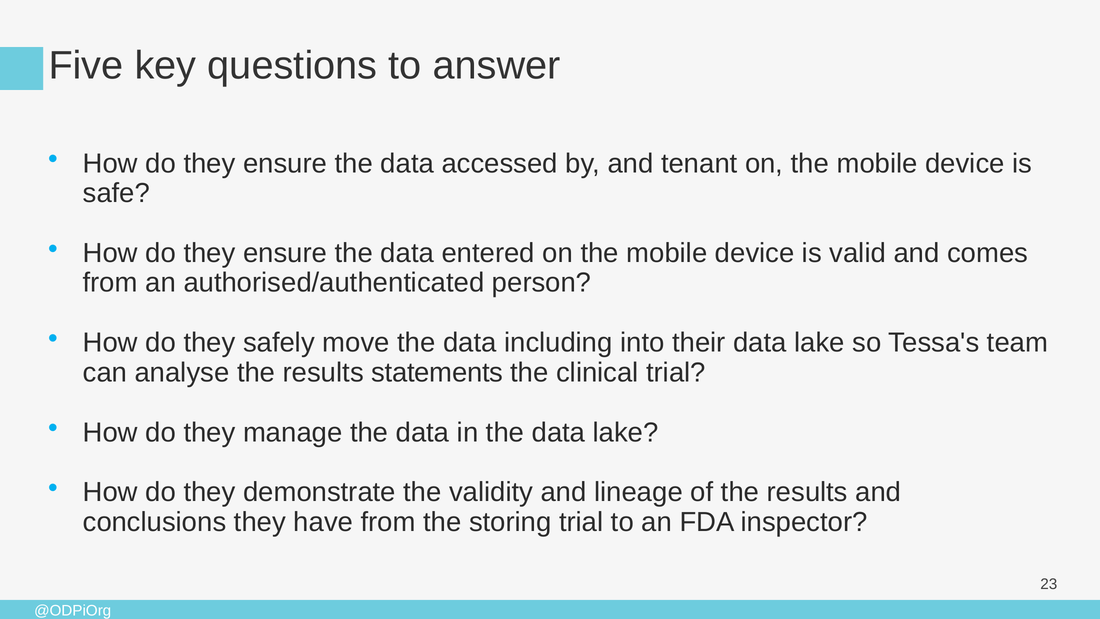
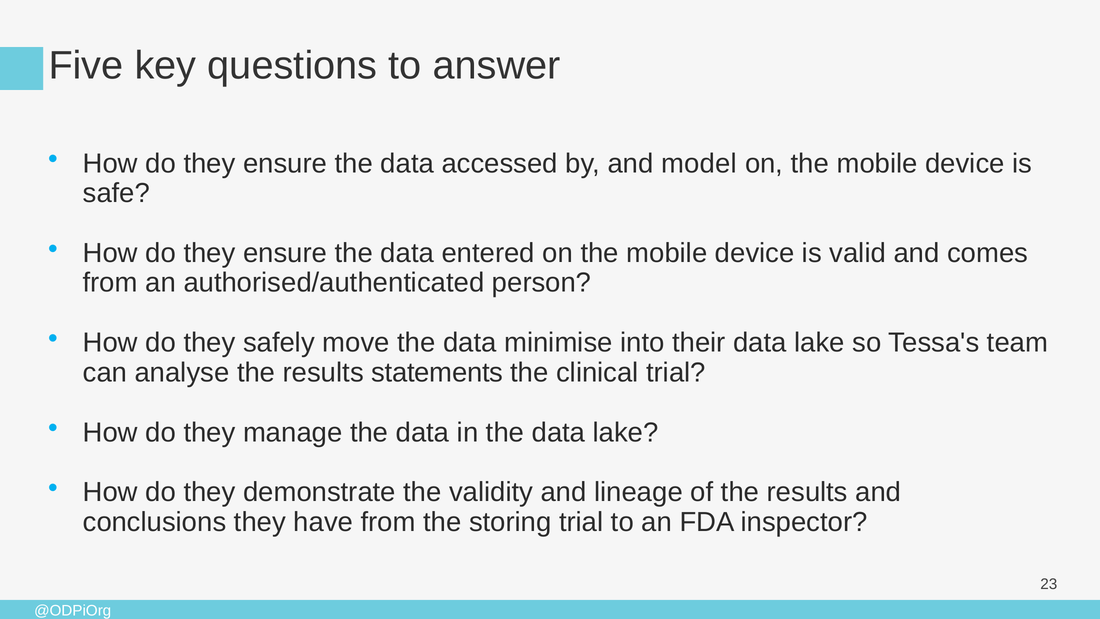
tenant: tenant -> model
including: including -> minimise
